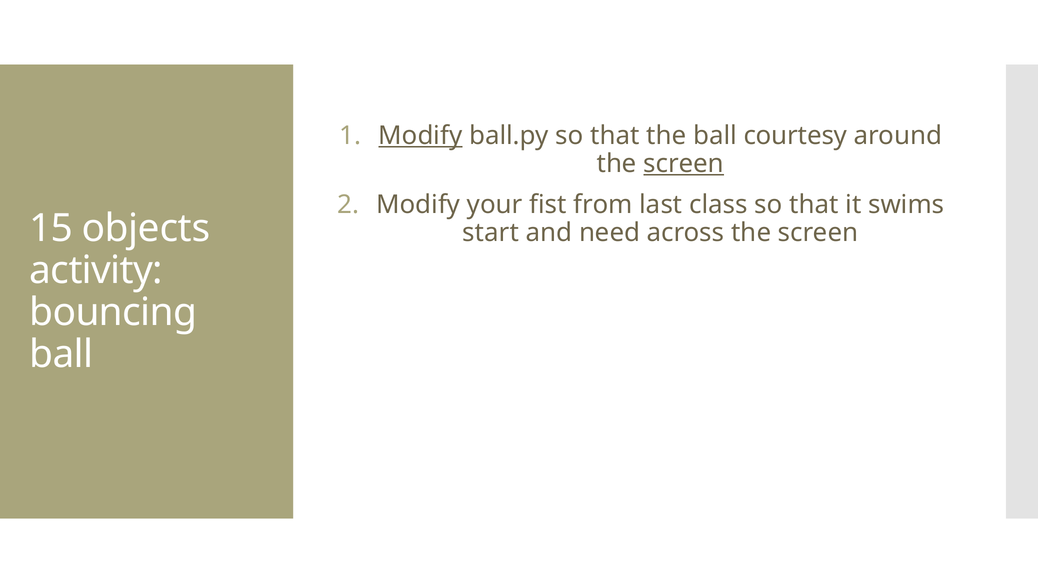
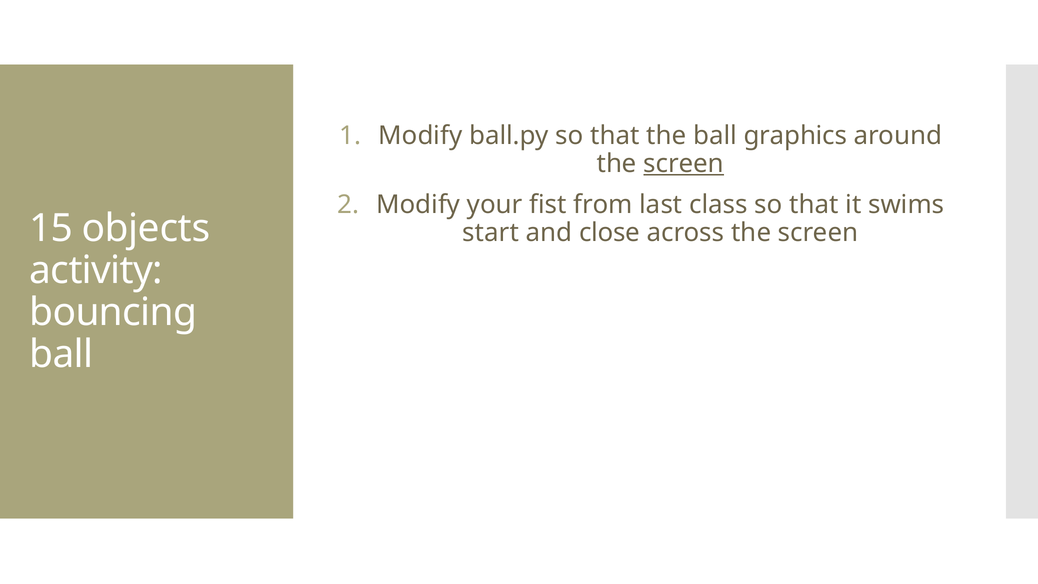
Modify at (420, 135) underline: present -> none
courtesy: courtesy -> graphics
need: need -> close
